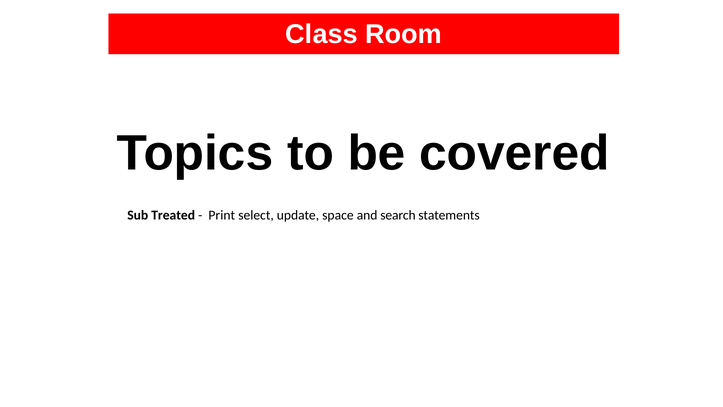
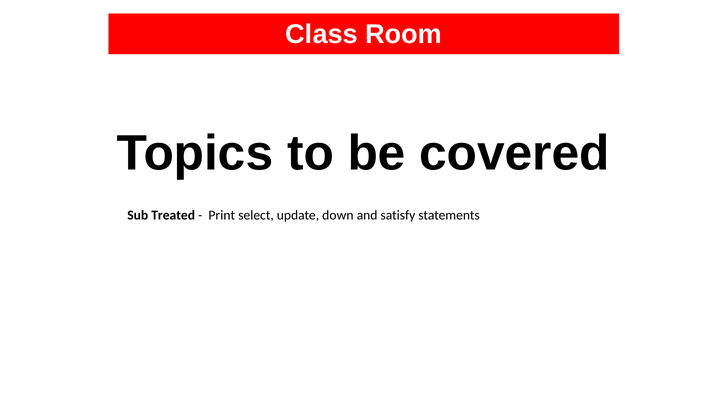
space: space -> down
search: search -> satisfy
